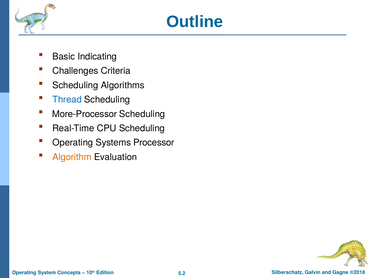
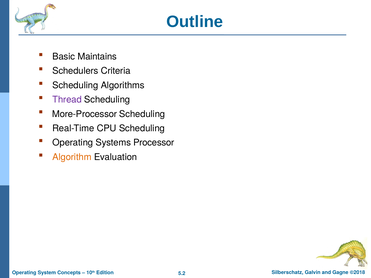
Indicating: Indicating -> Maintains
Challenges: Challenges -> Schedulers
Thread colour: blue -> purple
